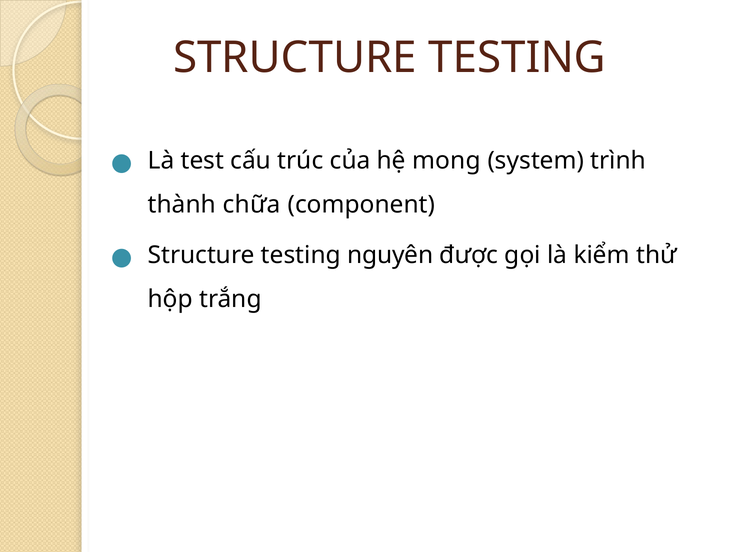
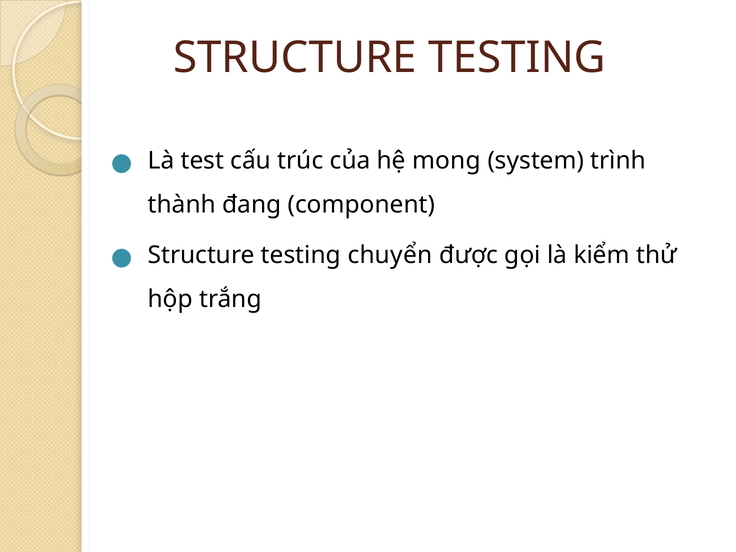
chữa: chữa -> đang
nguyên: nguyên -> chuyển
